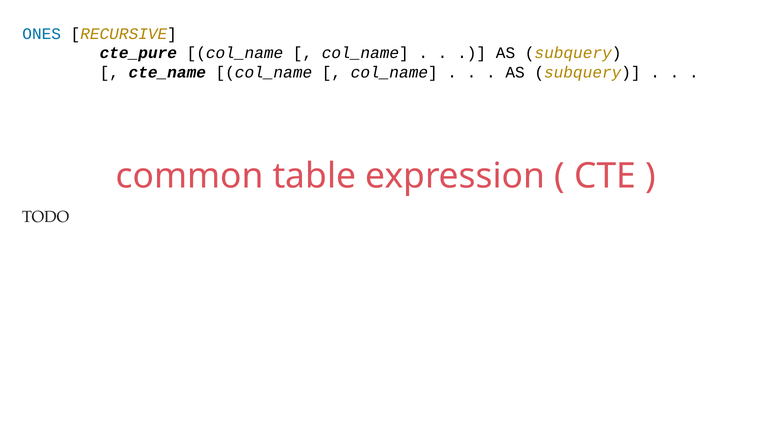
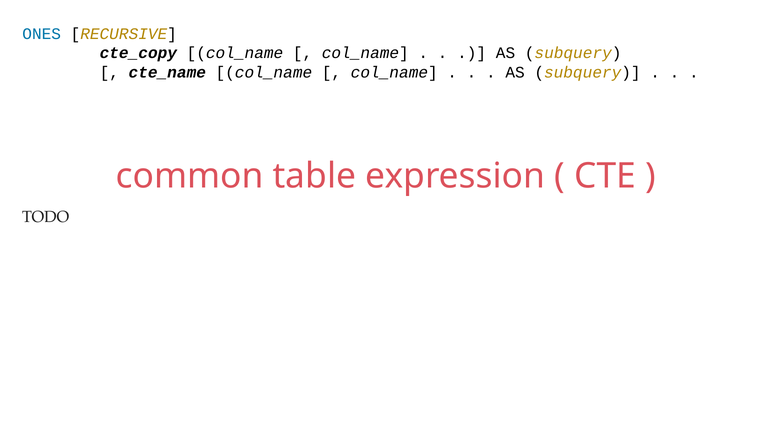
cte_pure: cte_pure -> cte_copy
